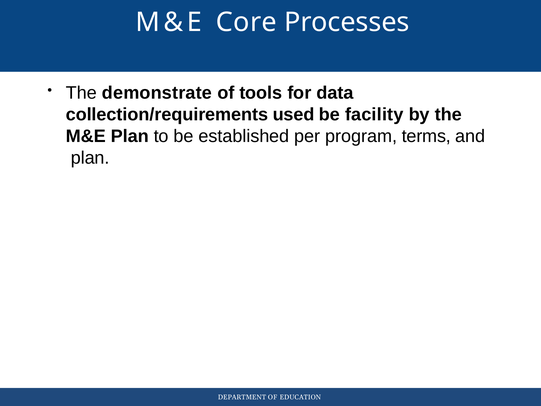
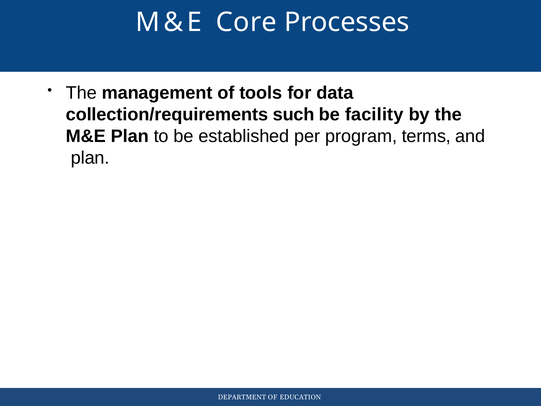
demonstrate: demonstrate -> management
used: used -> such
